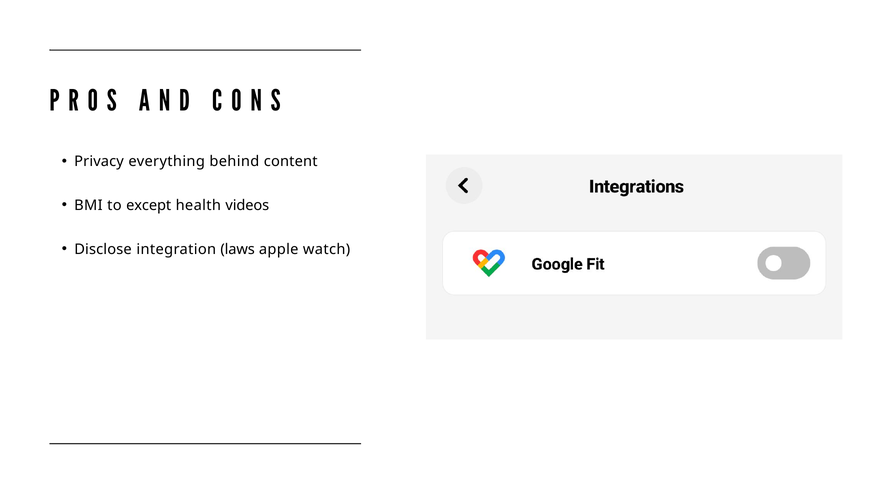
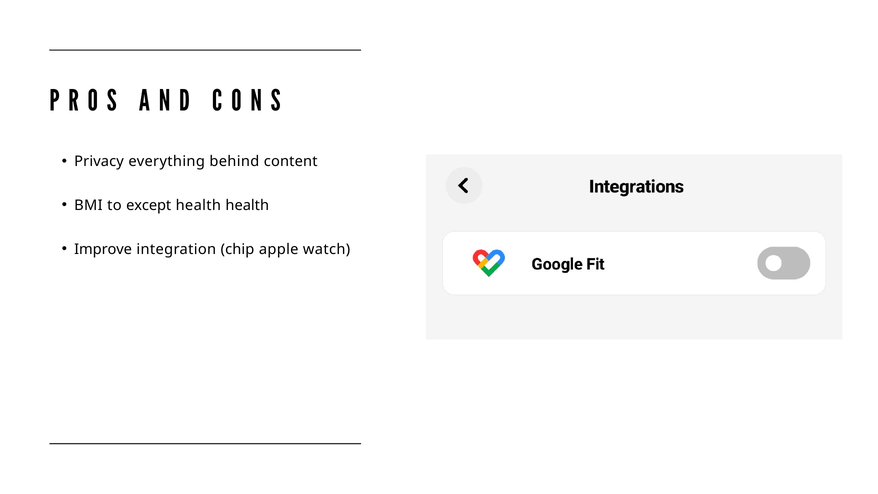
health videos: videos -> health
Disclose: Disclose -> Improve
laws: laws -> chip
